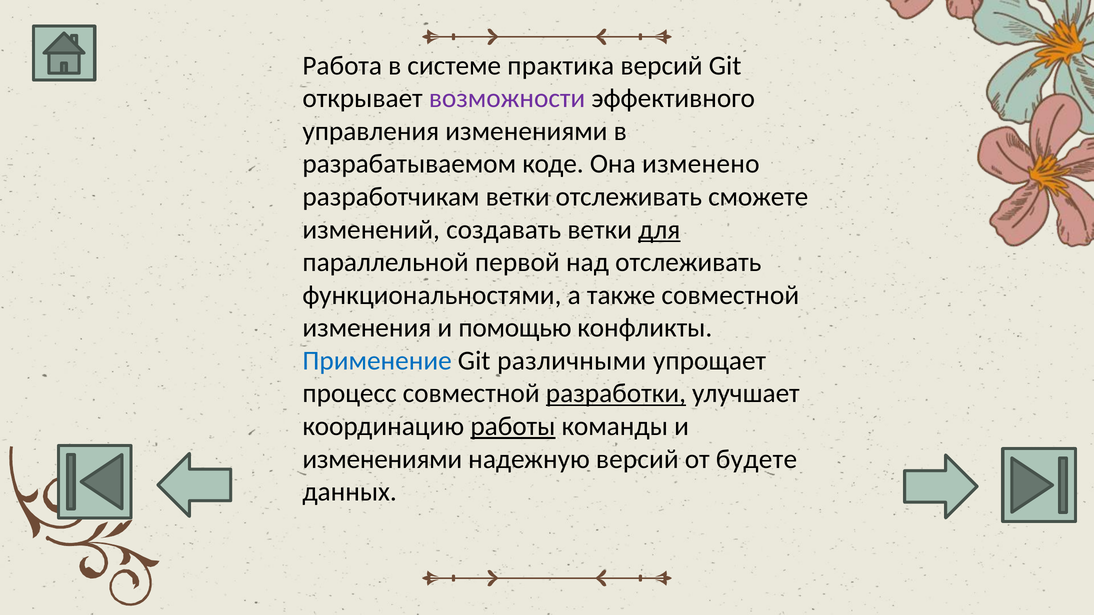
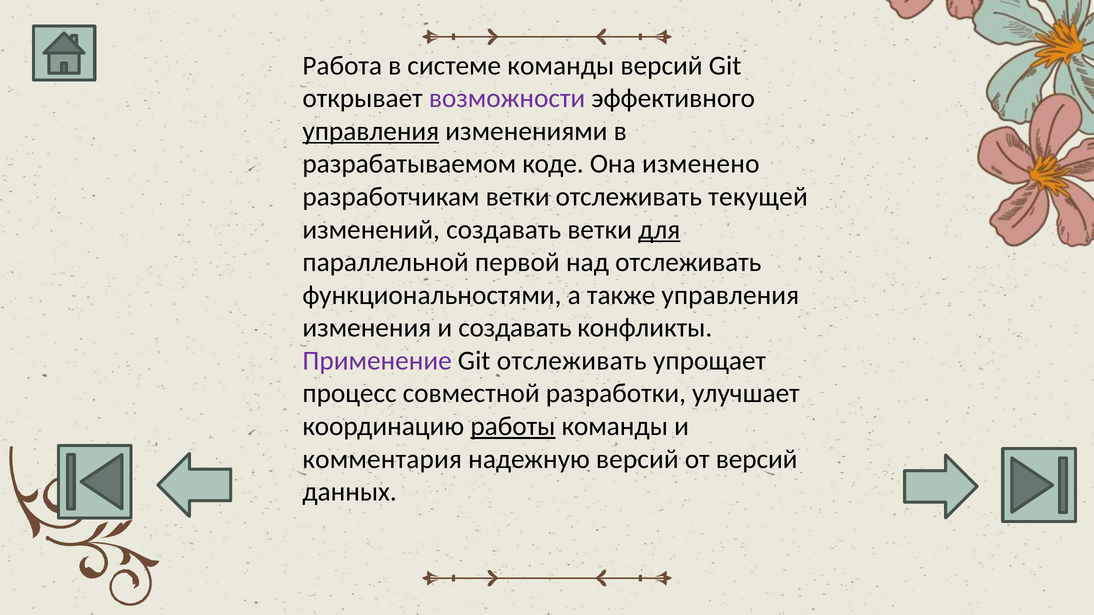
системе практика: практика -> команды
управления at (371, 131) underline: none -> present
сможете: сможете -> текущей
также совместной: совместной -> управления
и помощью: помощью -> создавать
Применение colour: blue -> purple
Git различными: различными -> отслеживать
разработки underline: present -> none
изменениями at (382, 459): изменениями -> комментария
от будете: будете -> версий
